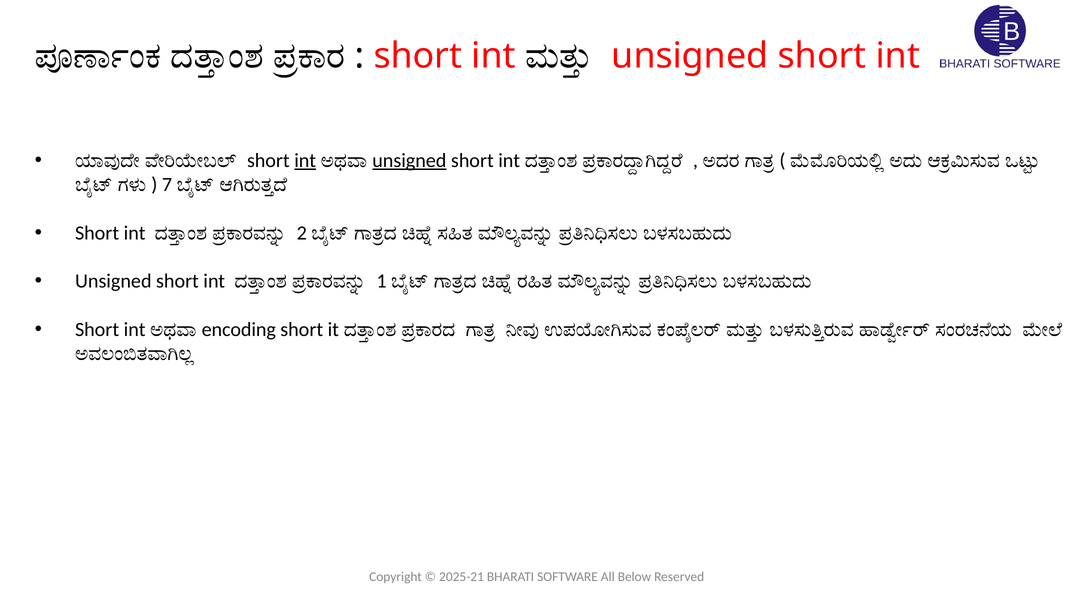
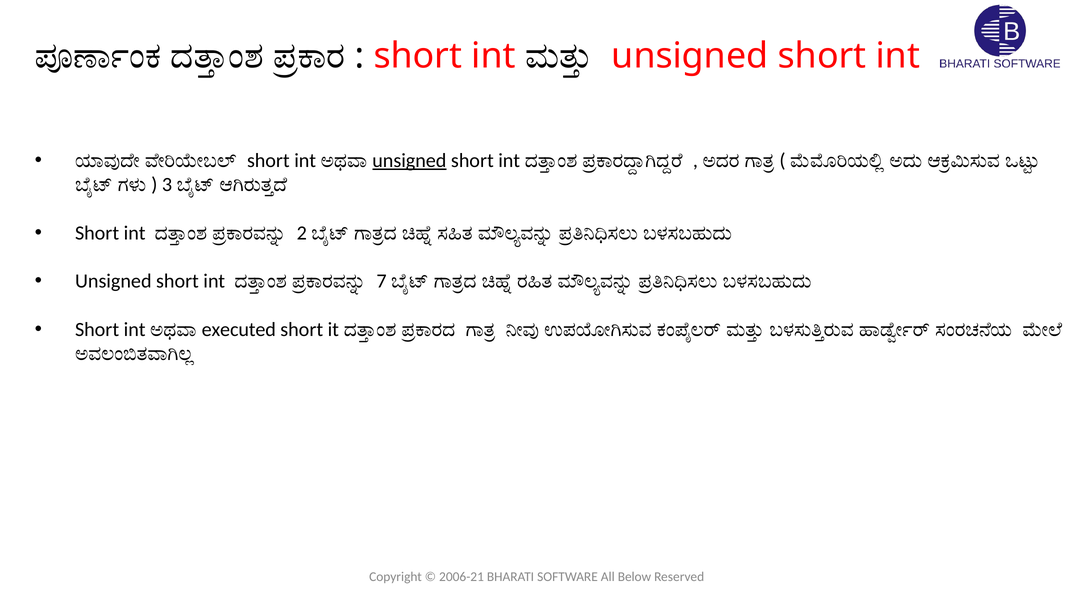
int at (305, 161) underline: present -> none
7: 7 -> 3
1: 1 -> 7
encoding: encoding -> executed
2025-21: 2025-21 -> 2006-21
